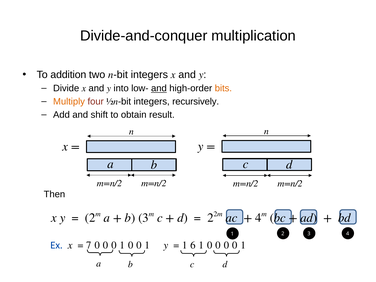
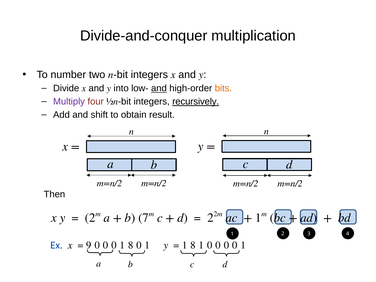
addition: addition -> number
Multiply colour: orange -> purple
recursively underline: none -> present
b 3: 3 -> 7
4 at (258, 218): 4 -> 1
7: 7 -> 9
0 at (131, 245): 0 -> 8
6 at (193, 245): 6 -> 8
